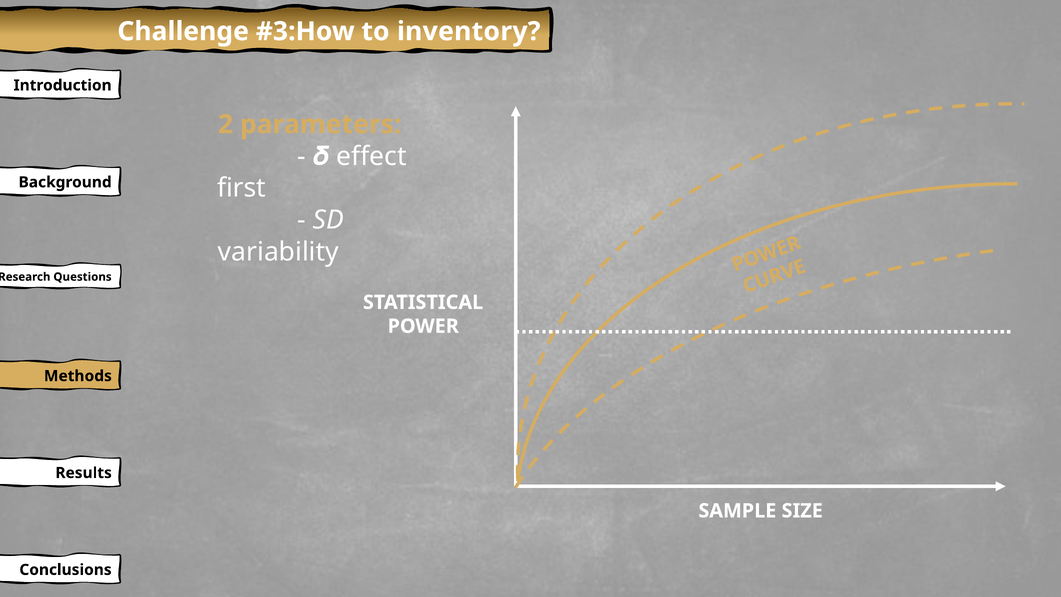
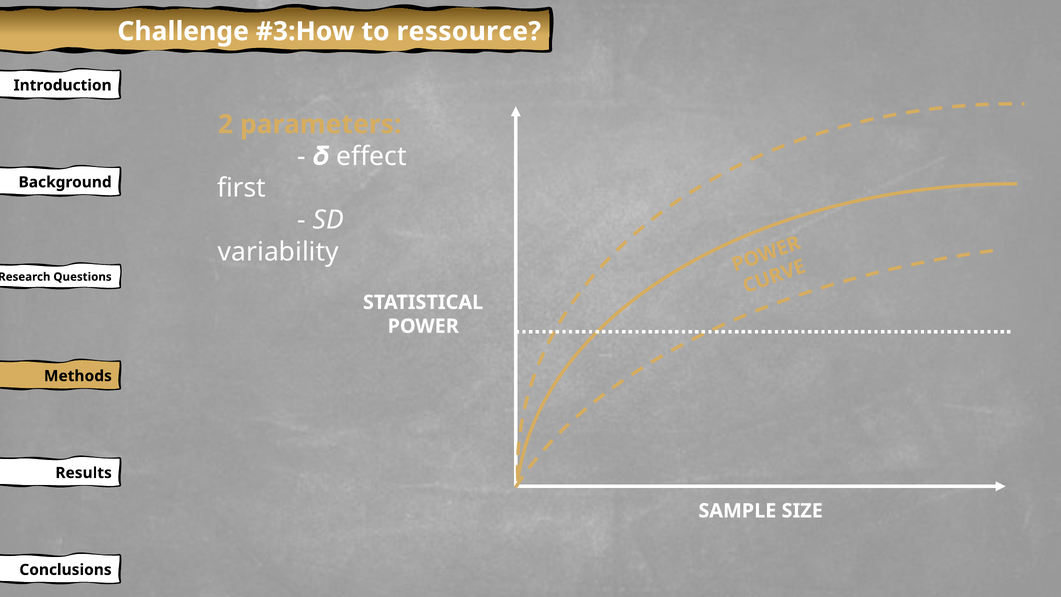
inventory: inventory -> ressource
